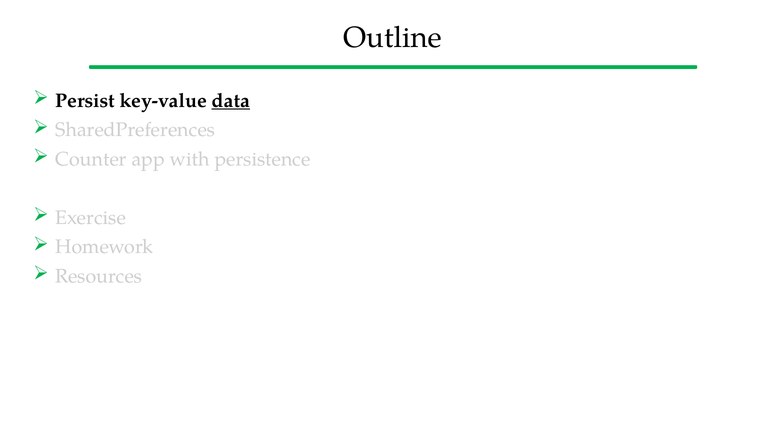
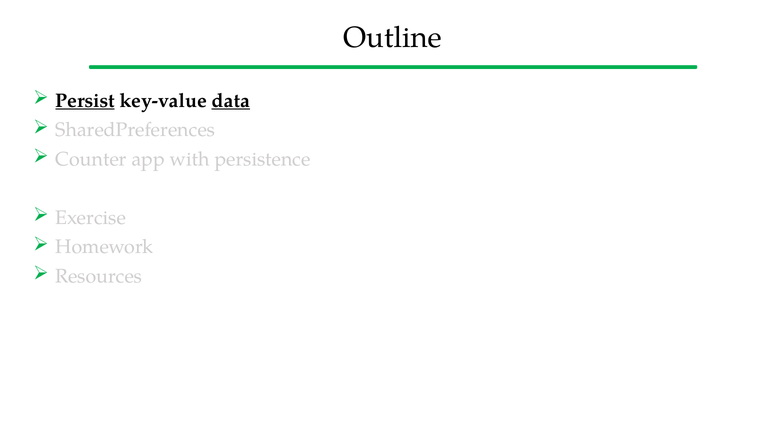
Persist underline: none -> present
